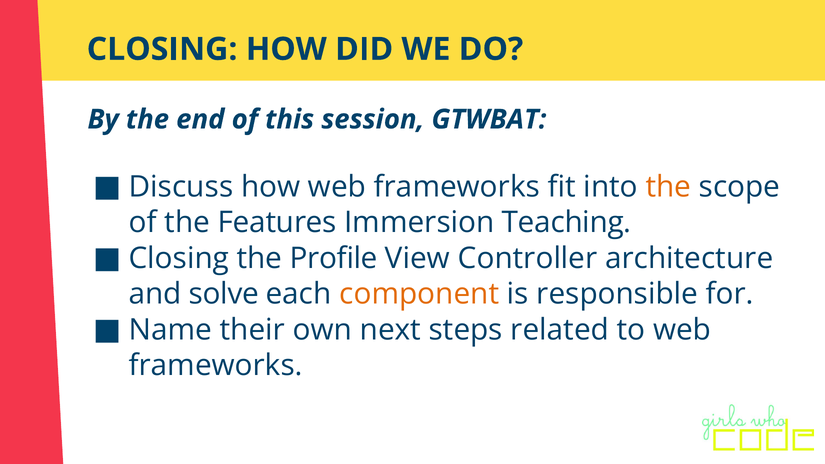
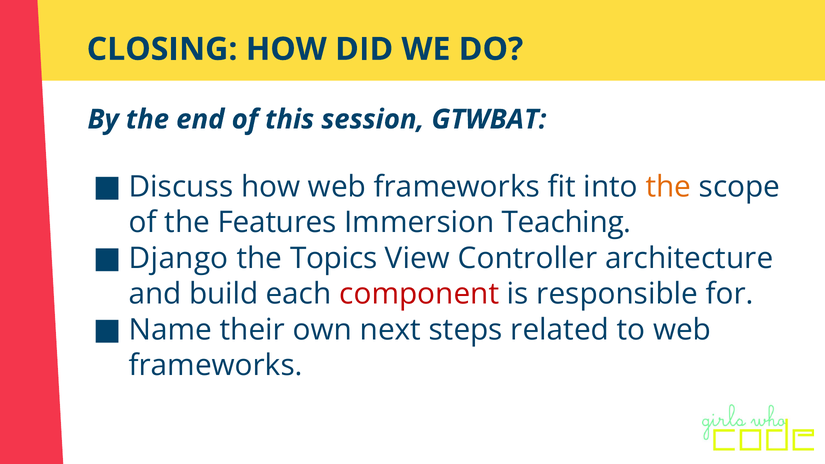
Closing at (179, 258): Closing -> Django
Profile: Profile -> Topics
solve: solve -> build
component colour: orange -> red
